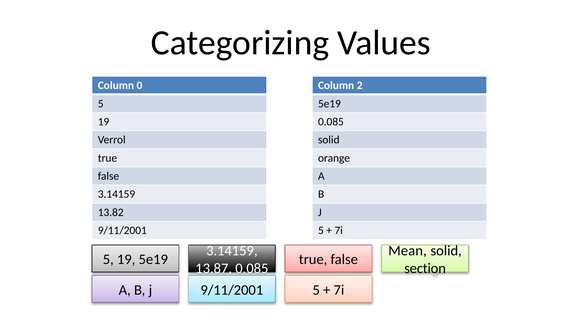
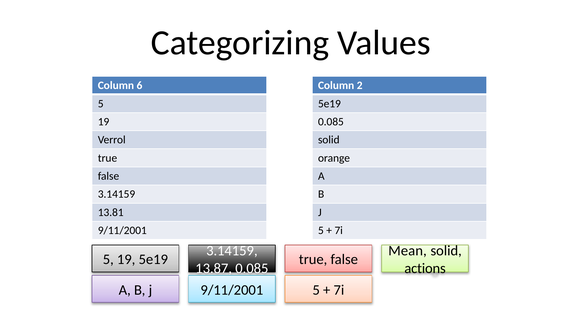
0: 0 -> 6
13.82: 13.82 -> 13.81
section: section -> actions
